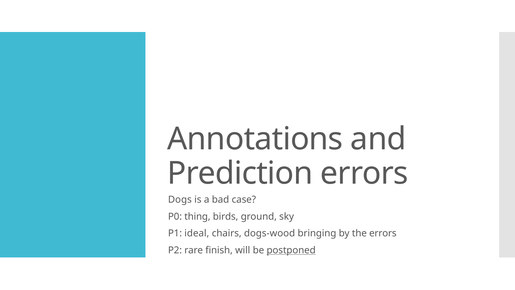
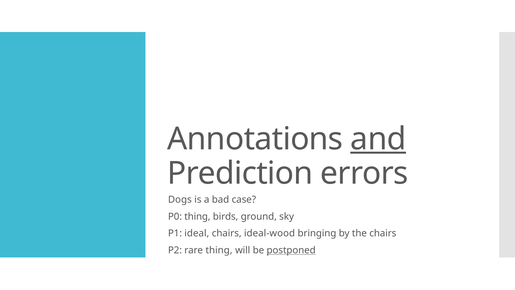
and underline: none -> present
dogs-wood: dogs-wood -> ideal-wood
the errors: errors -> chairs
rare finish: finish -> thing
